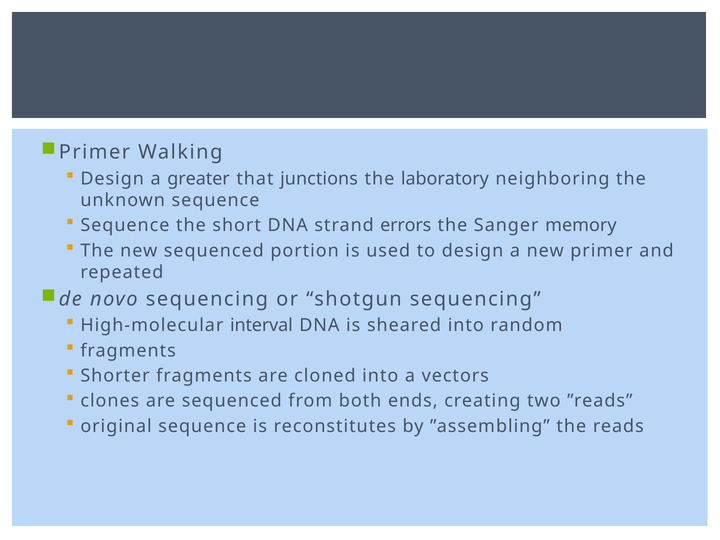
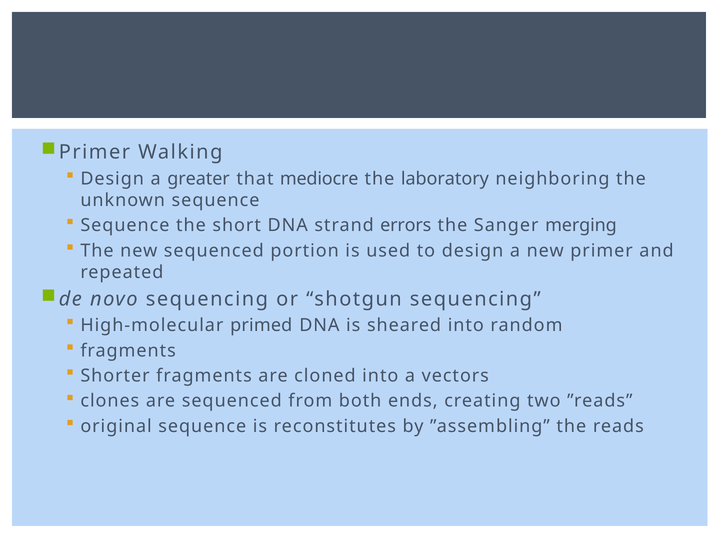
junctions: junctions -> mediocre
memory: memory -> merging
interval: interval -> primed
